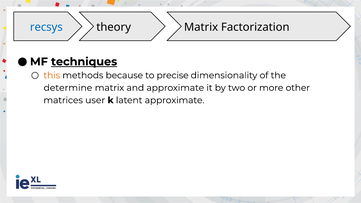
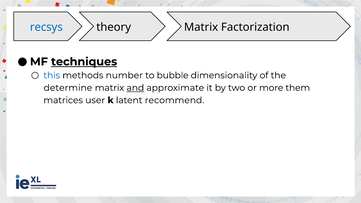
this colour: orange -> blue
because: because -> number
precise: precise -> bubble
and underline: none -> present
other: other -> them
latent approximate: approximate -> recommend
